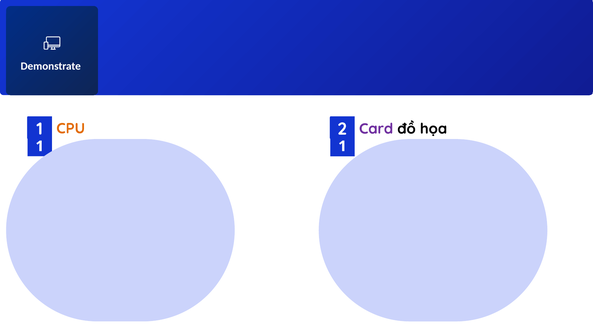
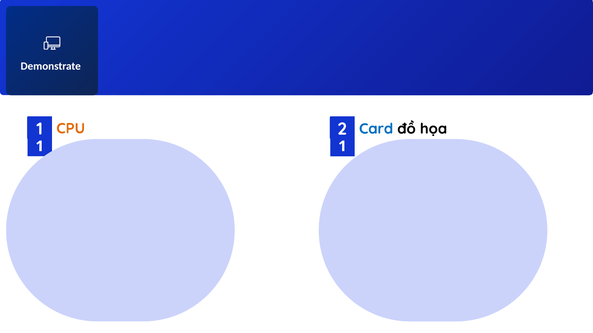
Card colour: purple -> blue
